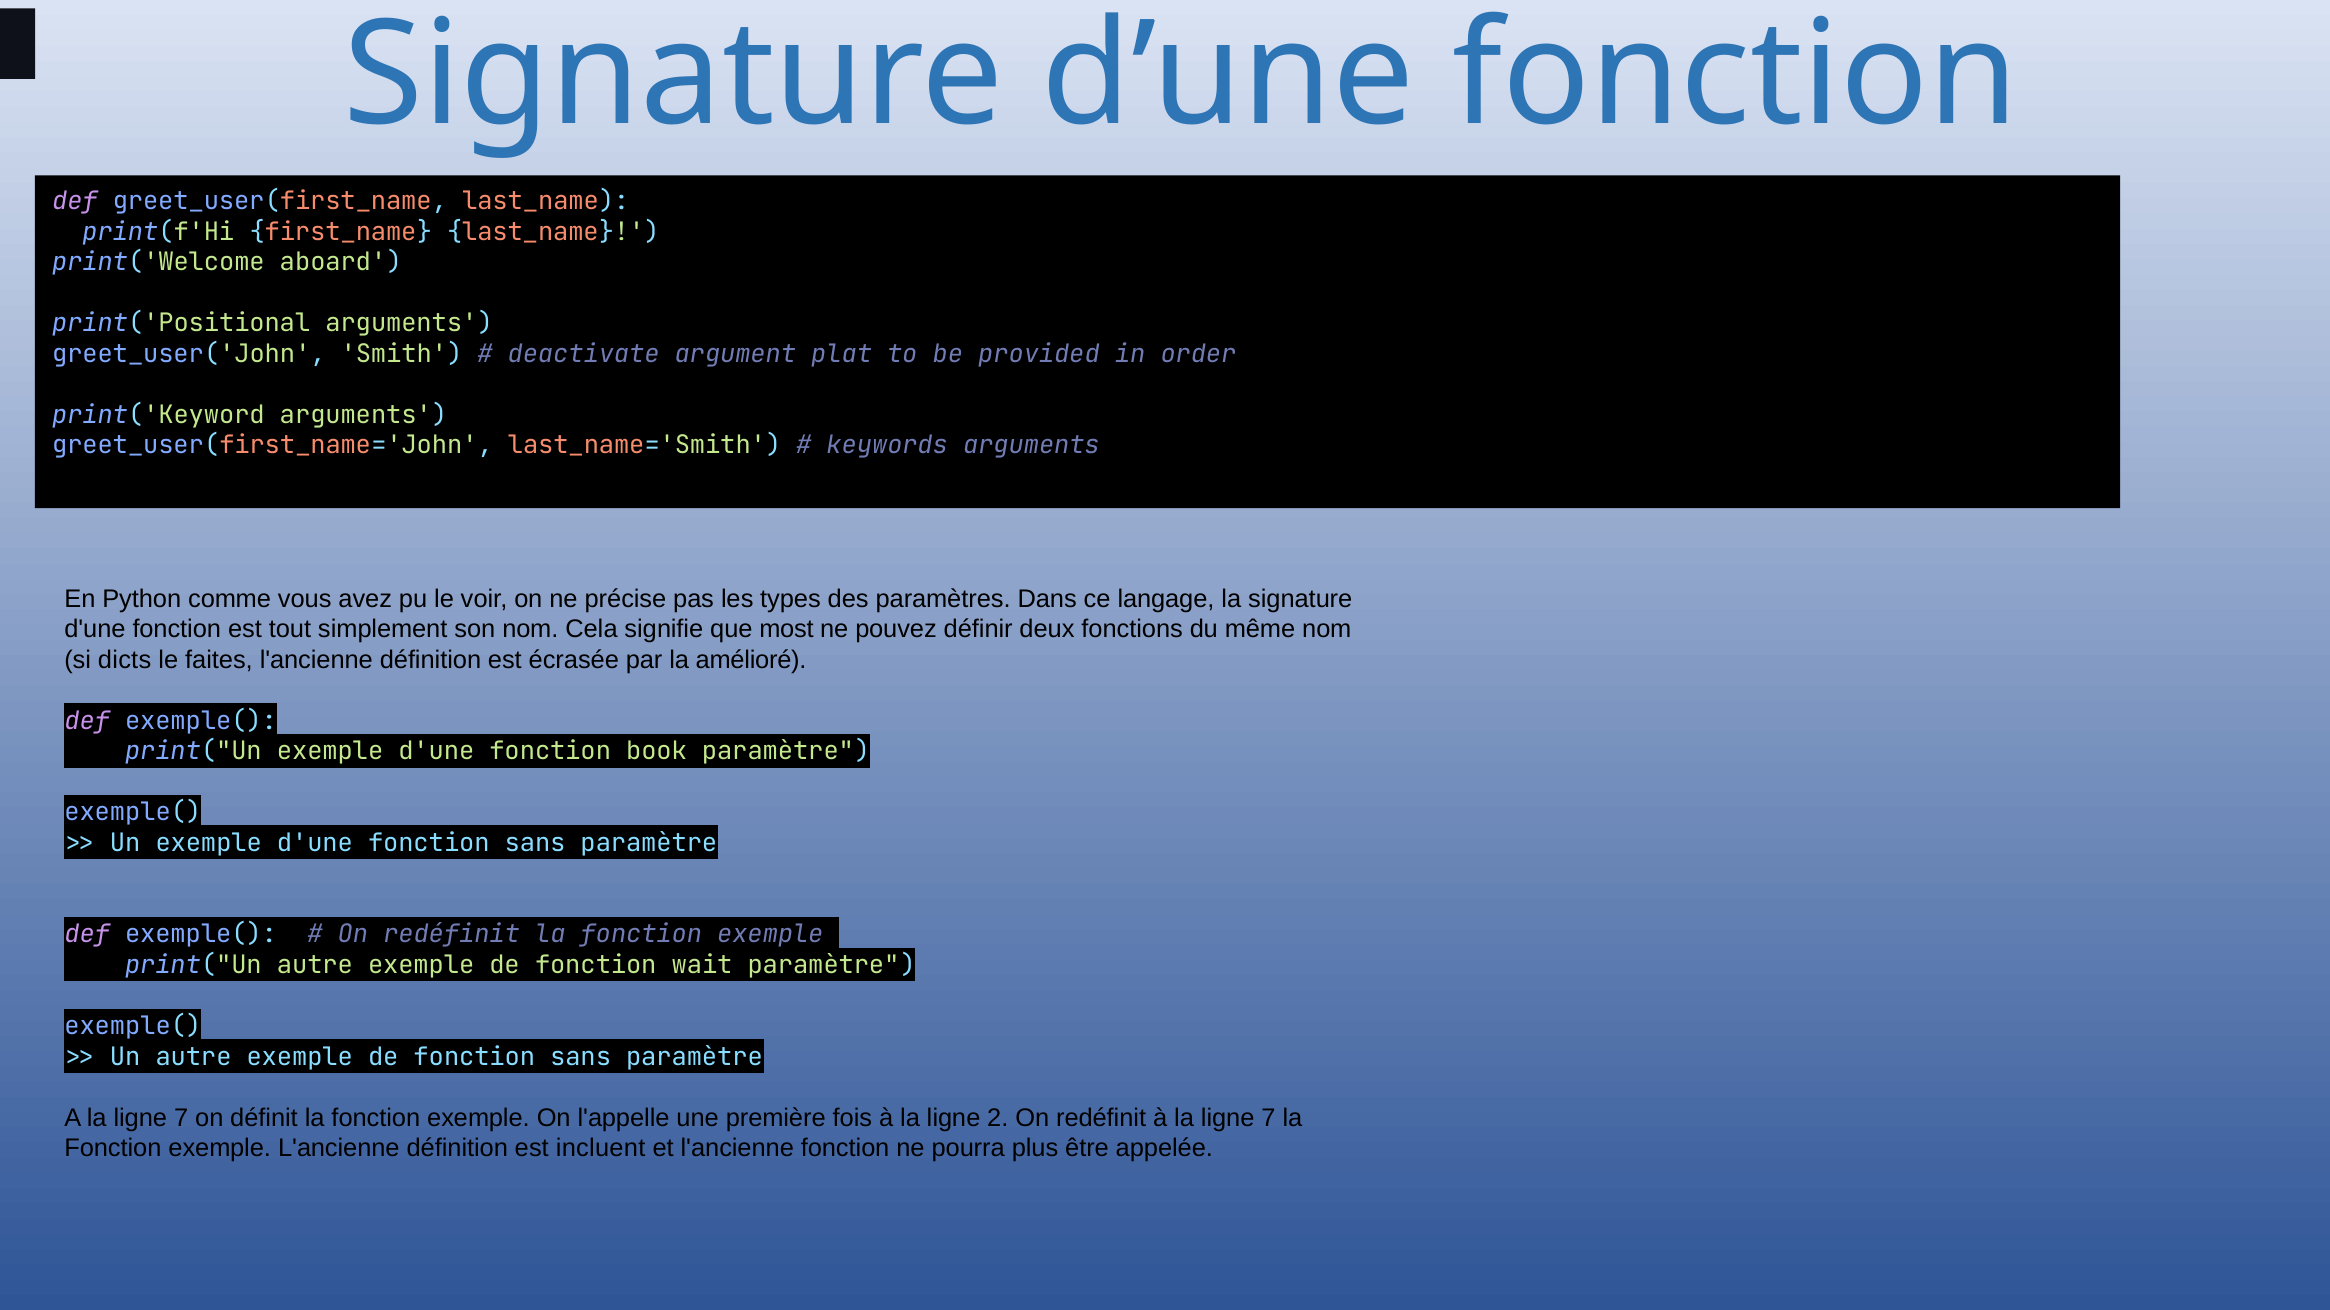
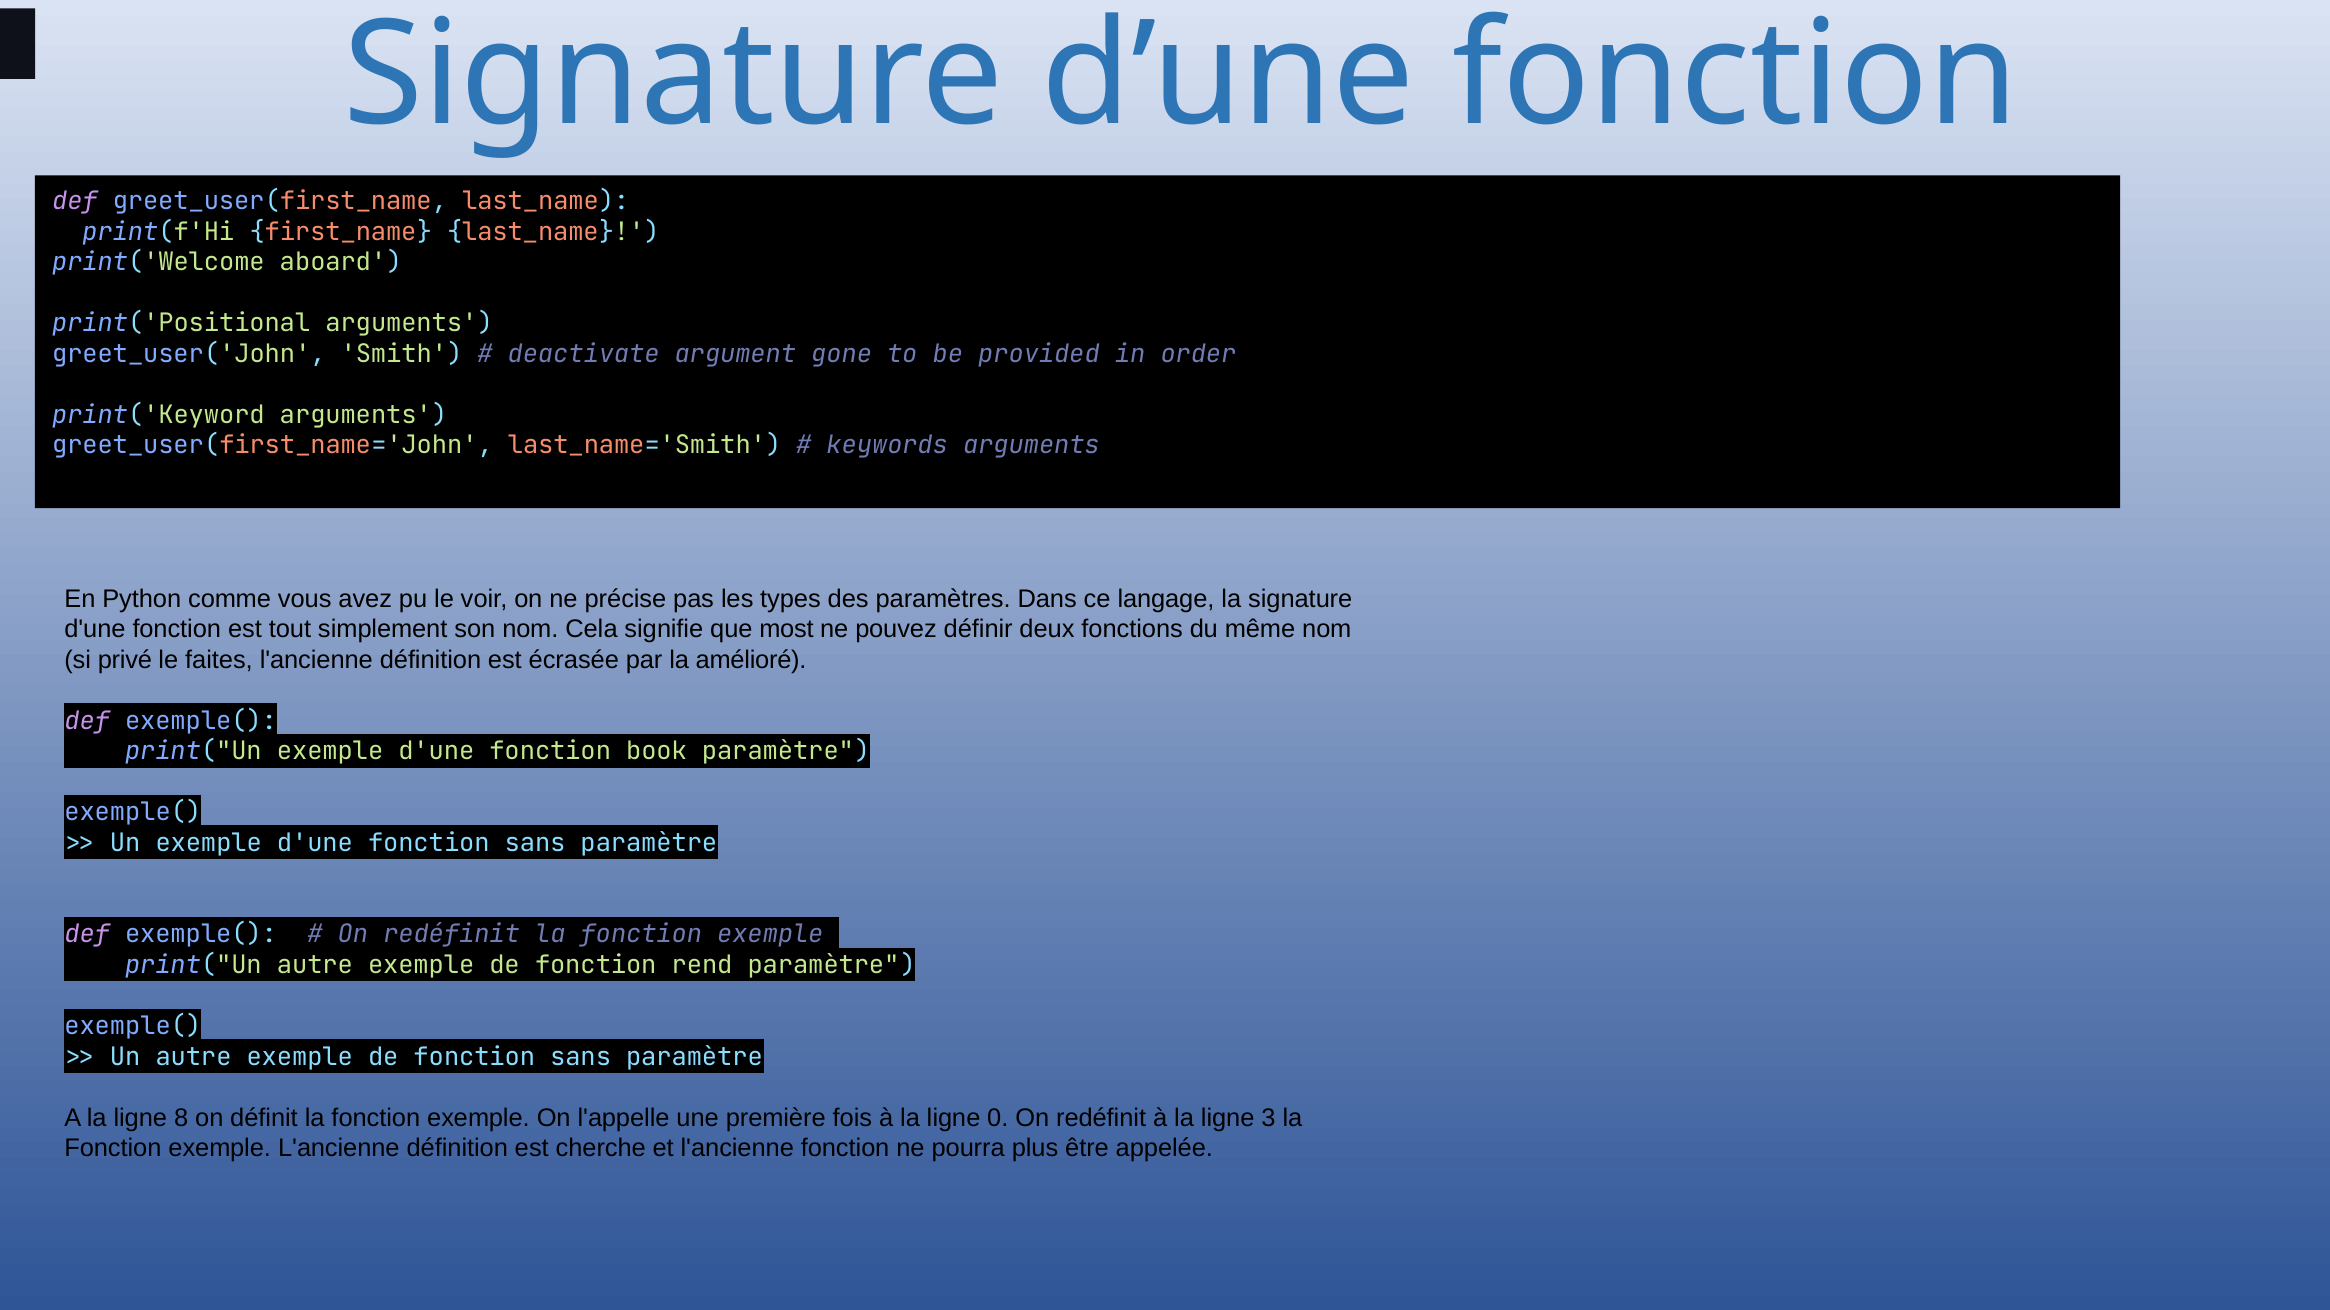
plat: plat -> gone
dicts: dicts -> privé
wait: wait -> rend
A la ligne 7: 7 -> 8
2: 2 -> 0
à la ligne 7: 7 -> 3
incluent: incluent -> cherche
